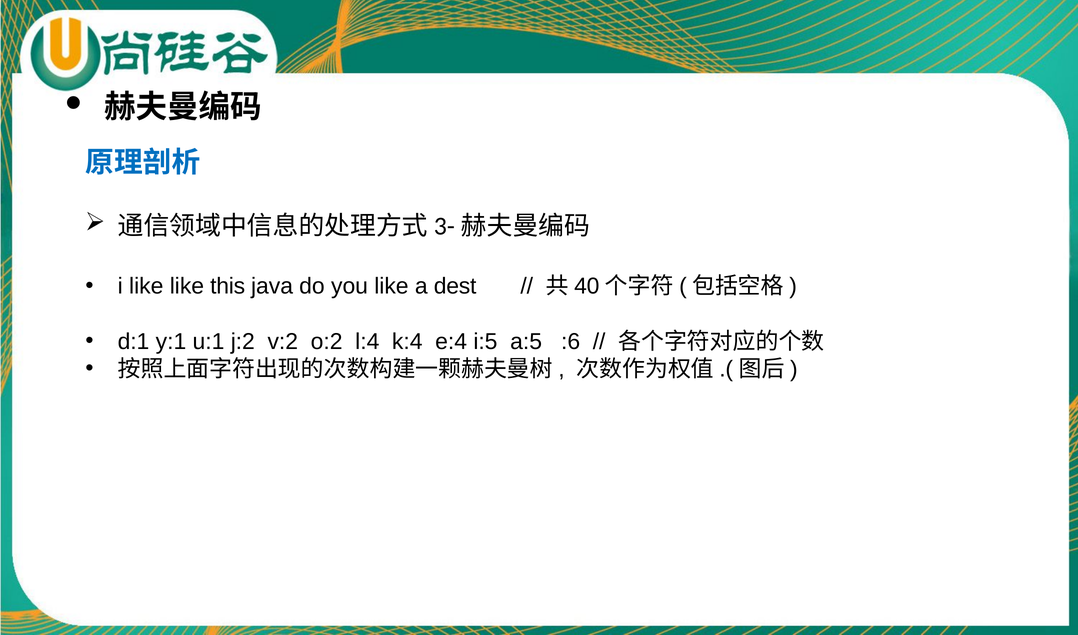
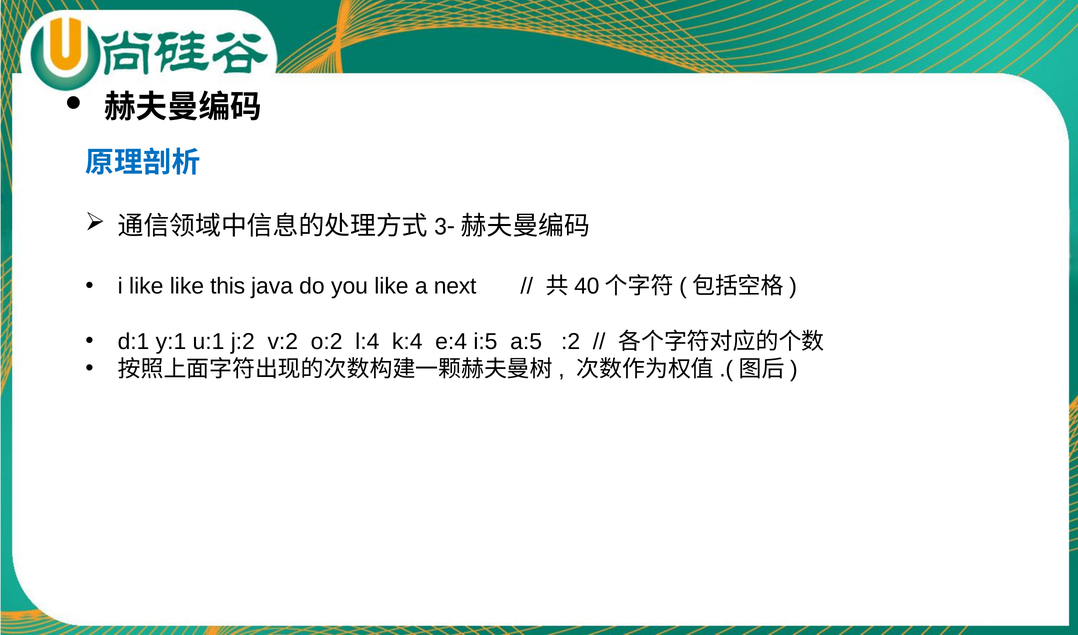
dest: dest -> next
:6: :6 -> :2
